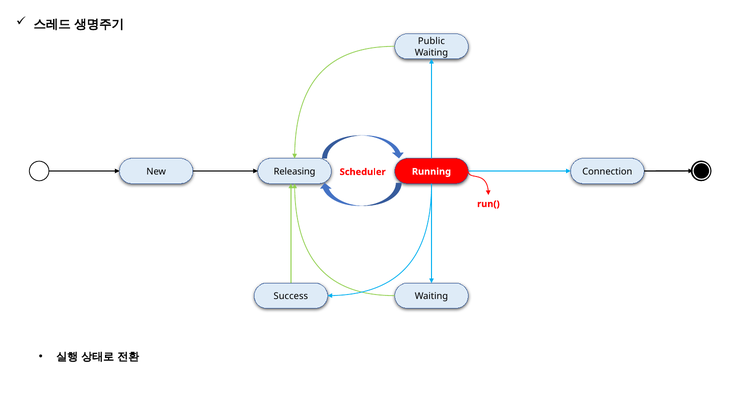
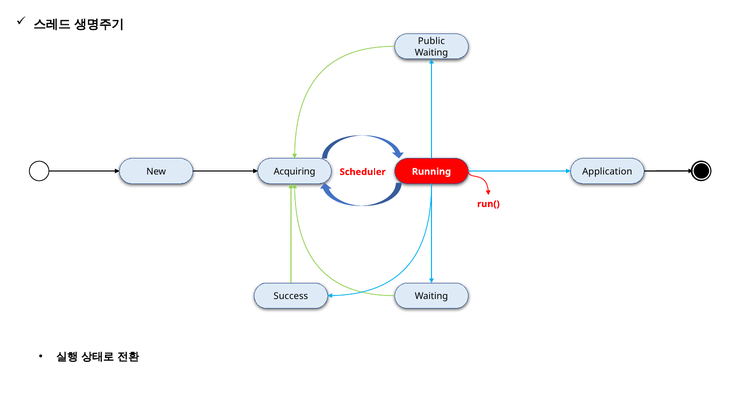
Releasing: Releasing -> Acquiring
Connection: Connection -> Application
